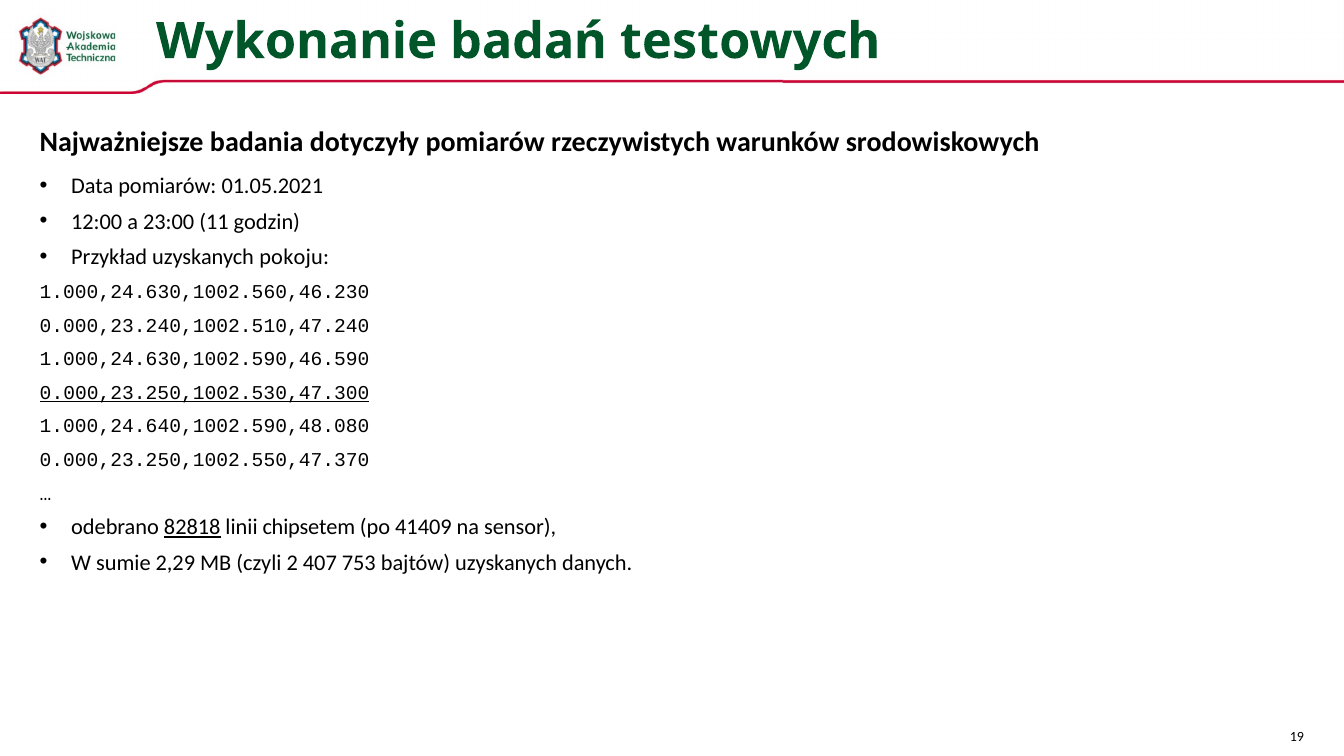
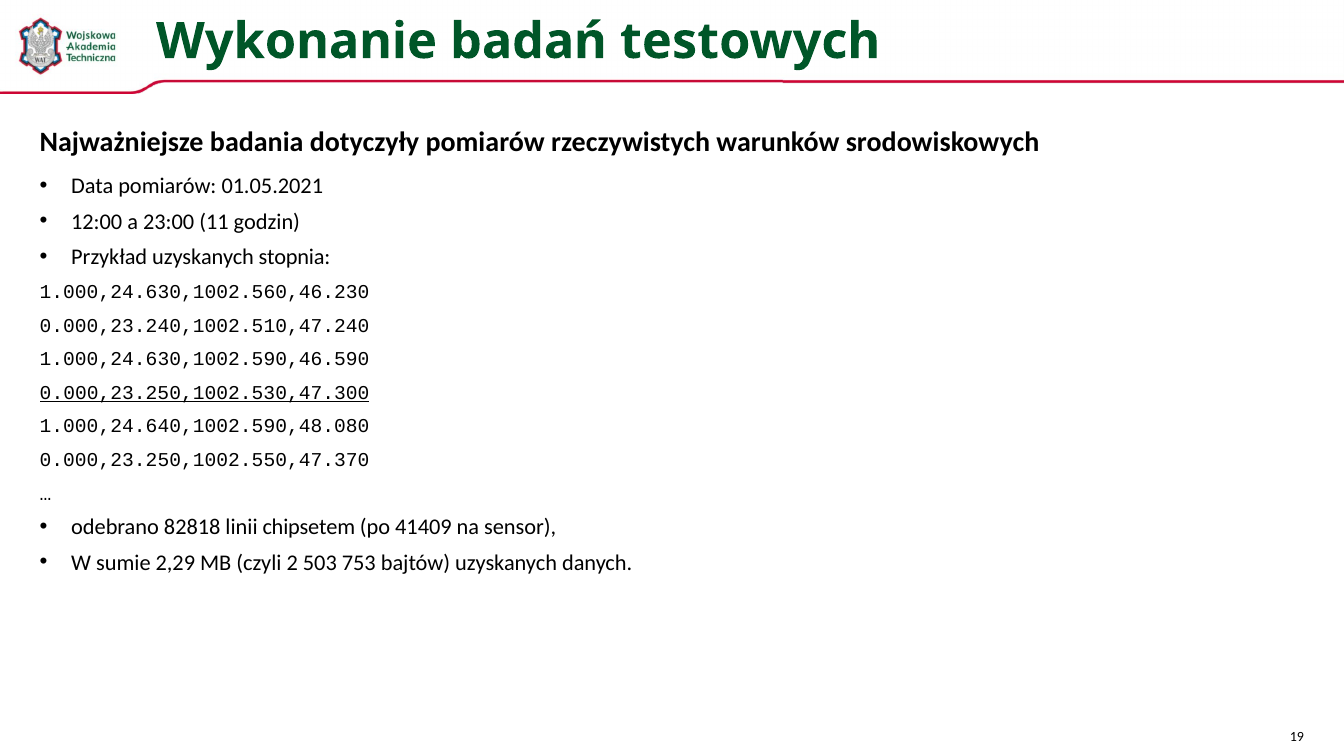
pokoju: pokoju -> stopnia
82818 underline: present -> none
407: 407 -> 503
